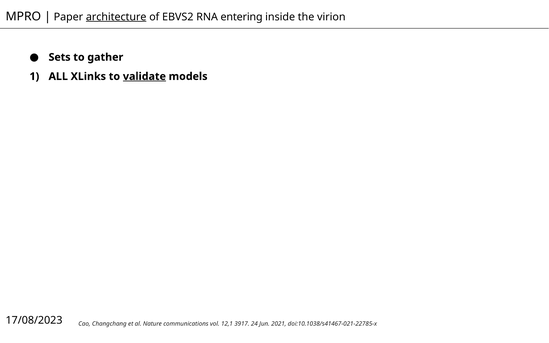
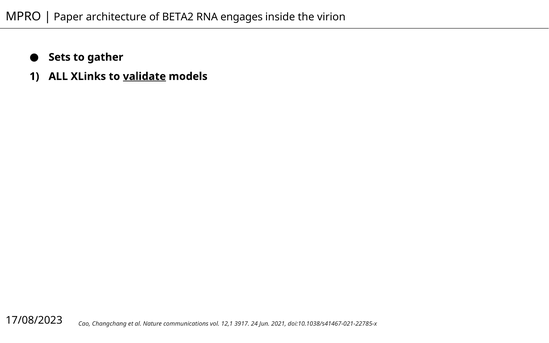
architecture underline: present -> none
EBVS2: EBVS2 -> BETA2
entering: entering -> engages
